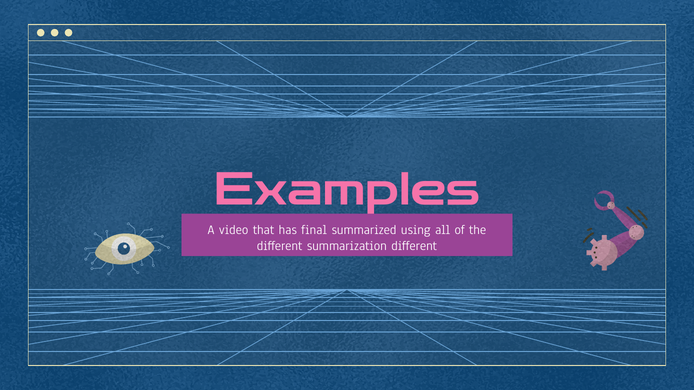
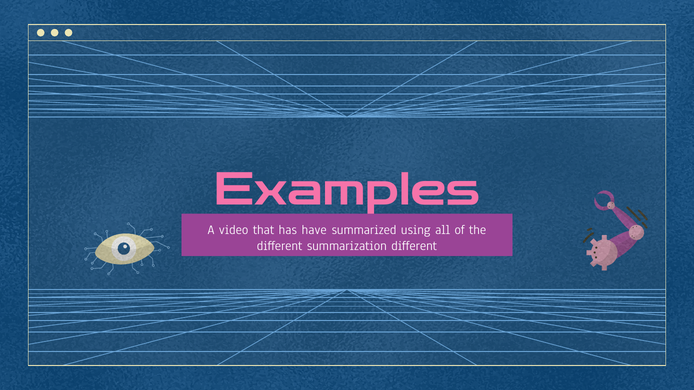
final: final -> have
